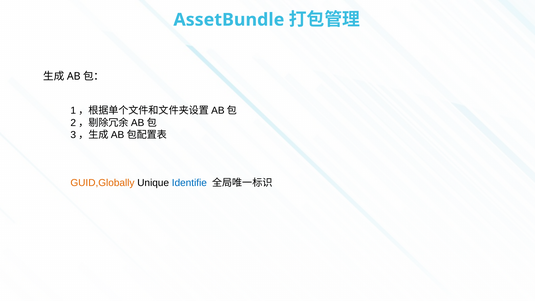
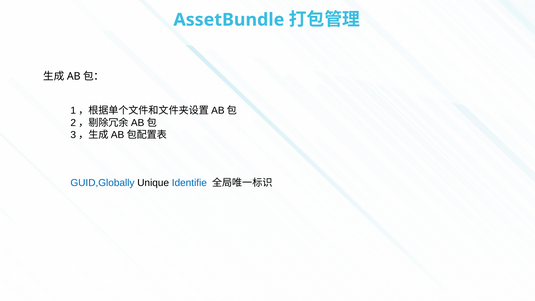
GUID,Globally colour: orange -> blue
